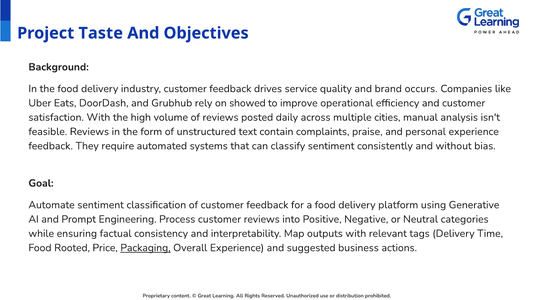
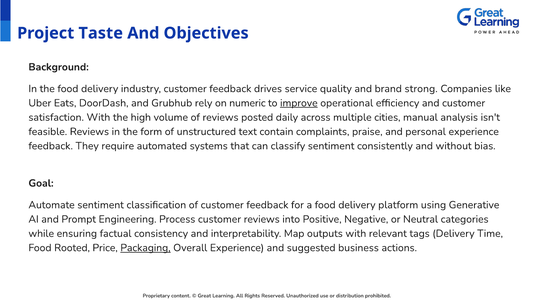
occurs: occurs -> strong
showed: showed -> numeric
improve underline: none -> present
